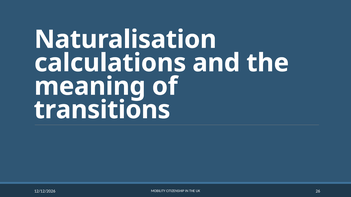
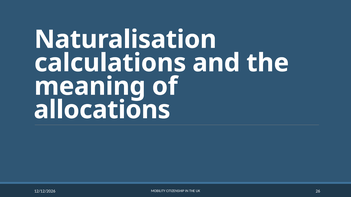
transitions: transitions -> allocations
